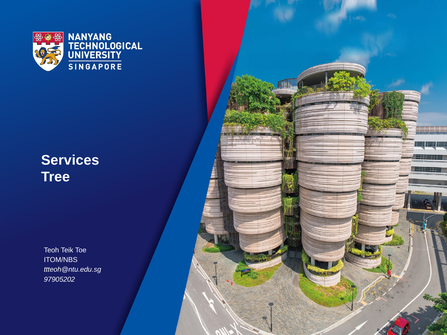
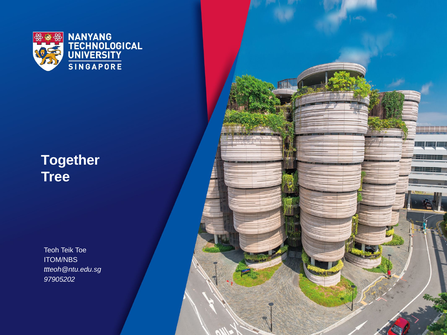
Services: Services -> Together
